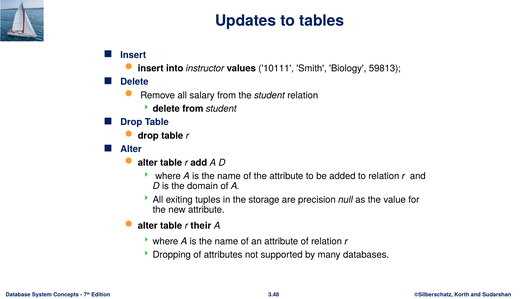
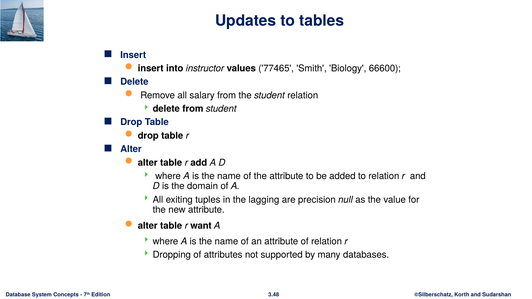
10111: 10111 -> 77465
59813: 59813 -> 66600
storage: storage -> lagging
their: their -> want
